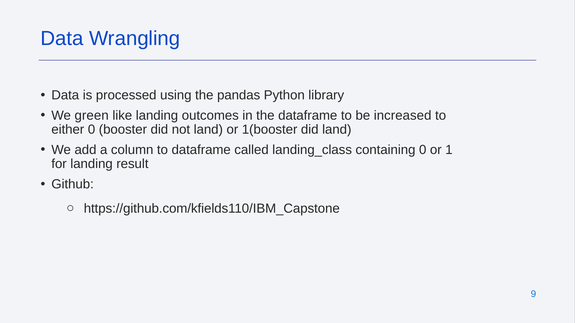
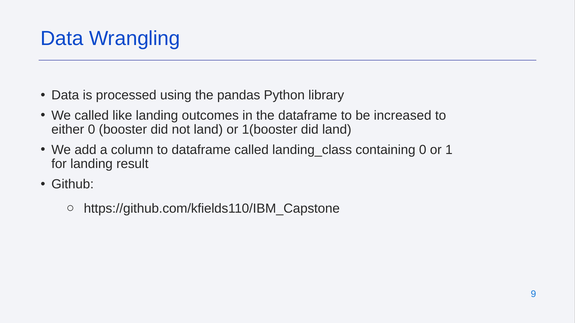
We green: green -> called
